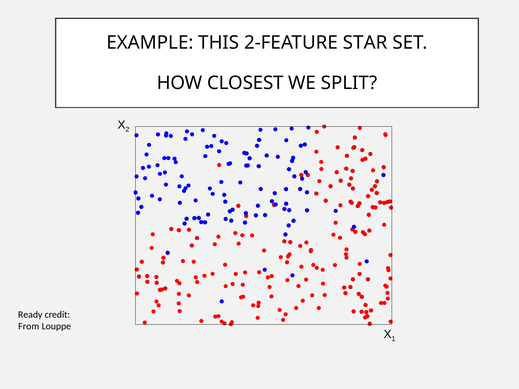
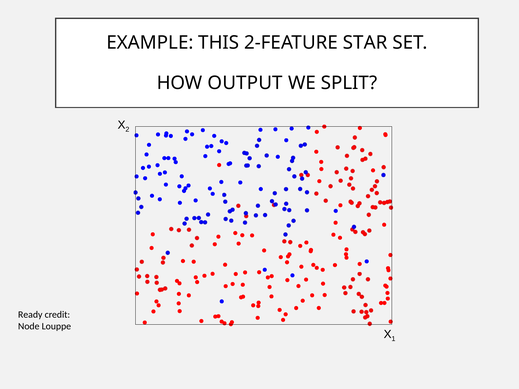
CLOSEST: CLOSEST -> OUTPUT
From: From -> Node
